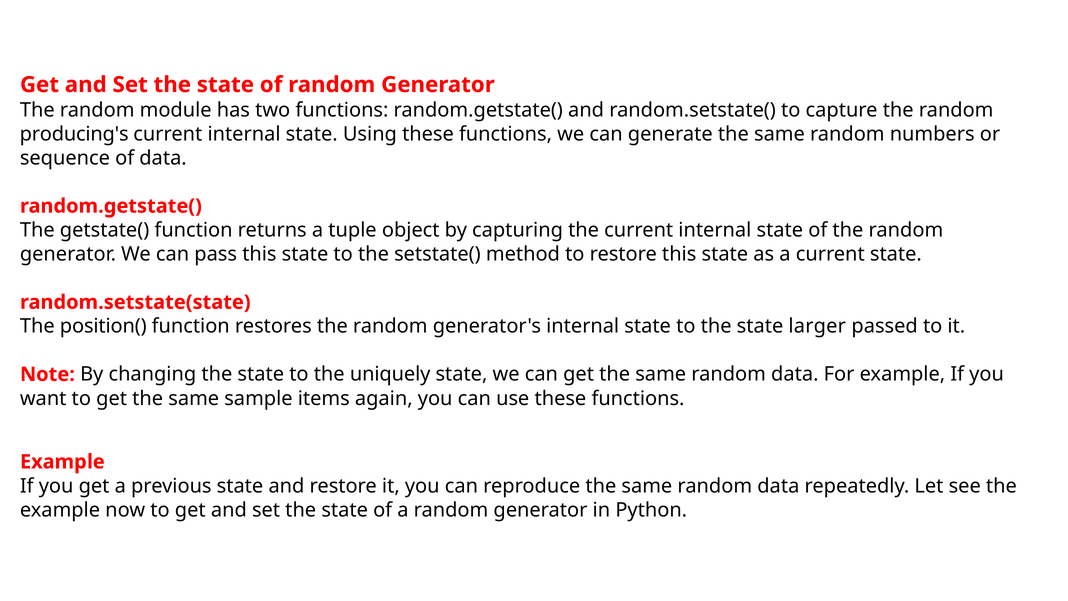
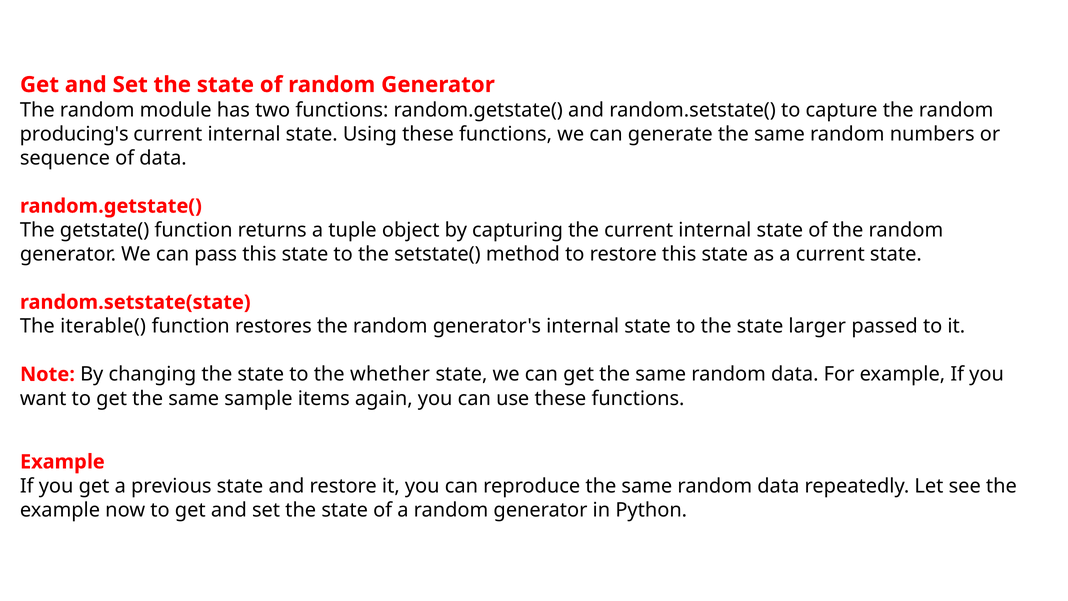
position(: position( -> iterable(
uniquely: uniquely -> whether
